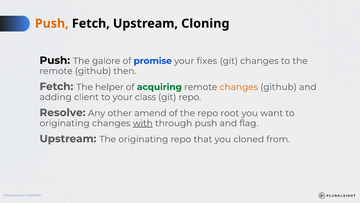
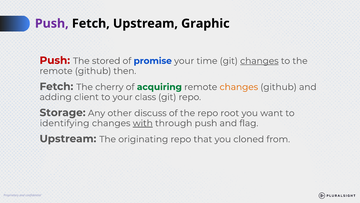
Push at (52, 23) colour: orange -> purple
Cloning: Cloning -> Graphic
Push at (55, 60) colour: black -> red
galore: galore -> stored
fixes: fixes -> time
changes at (259, 61) underline: none -> present
helper: helper -> cherry
Resolve: Resolve -> Storage
amend: amend -> discuss
originating at (65, 123): originating -> identifying
